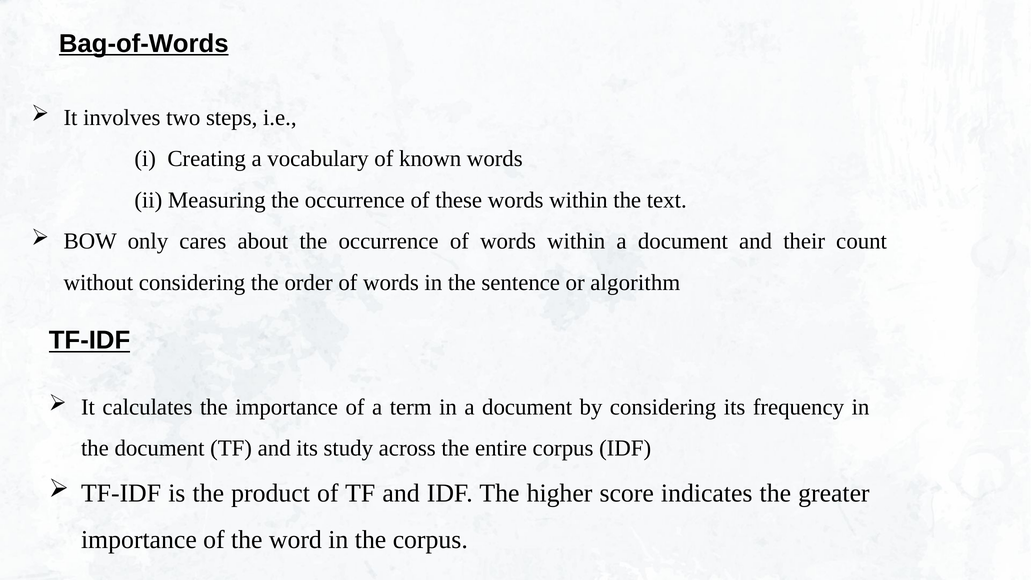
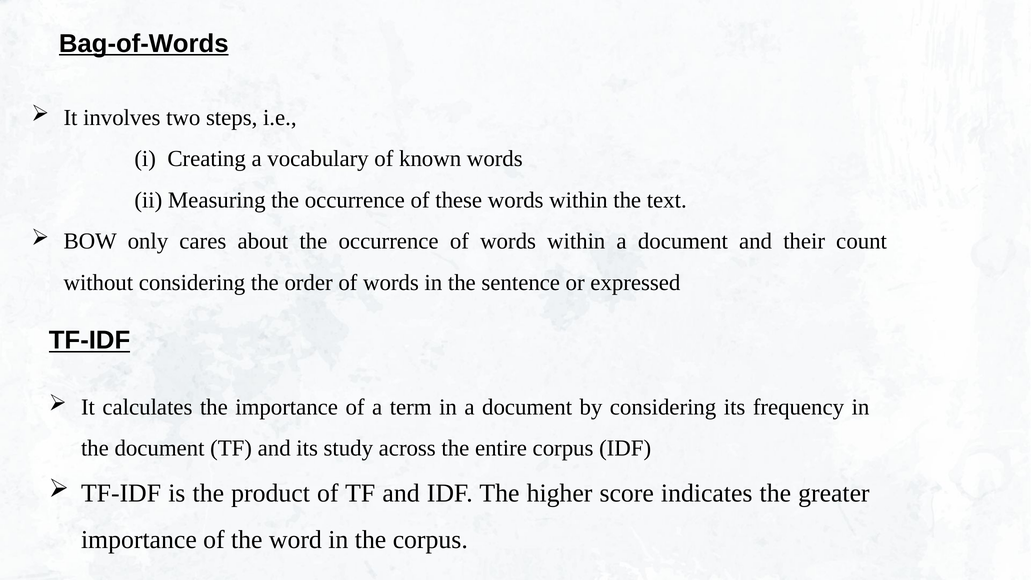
algorithm: algorithm -> expressed
